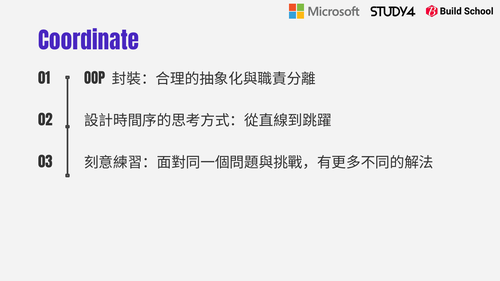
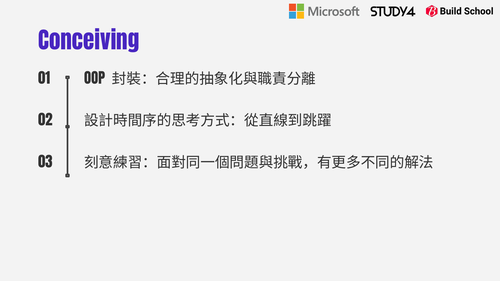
Coordinate: Coordinate -> Conceiving
